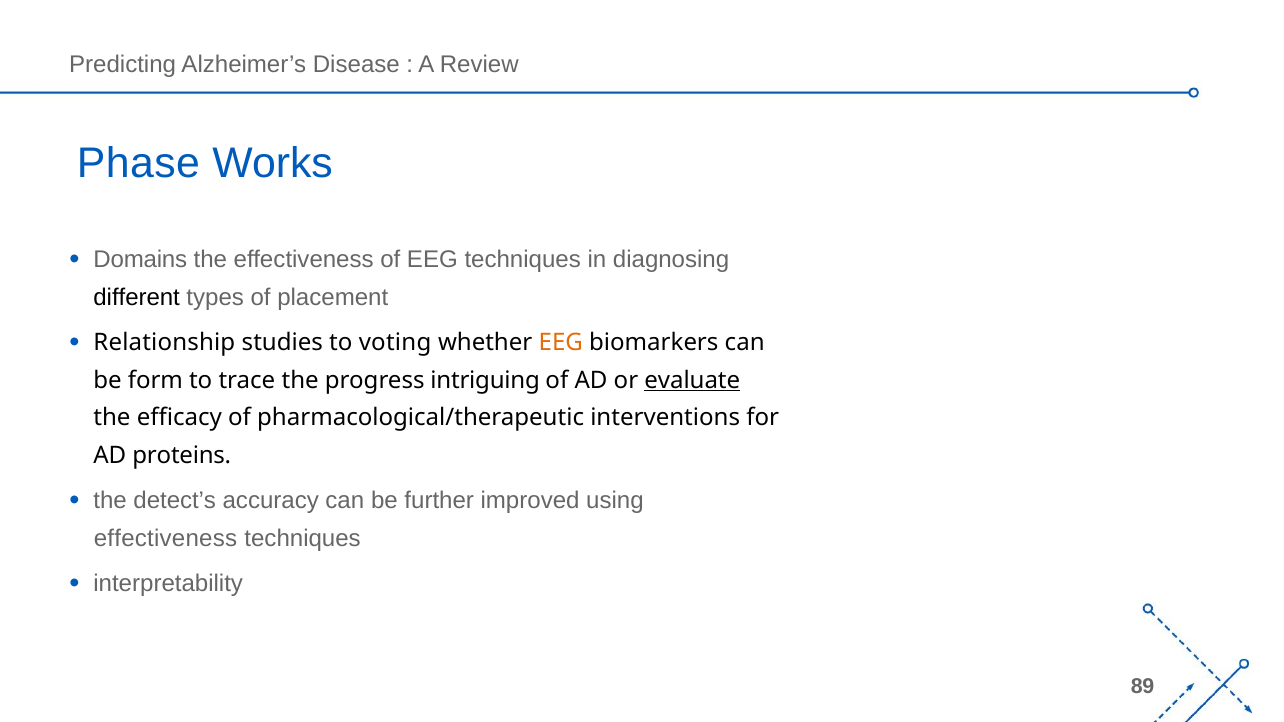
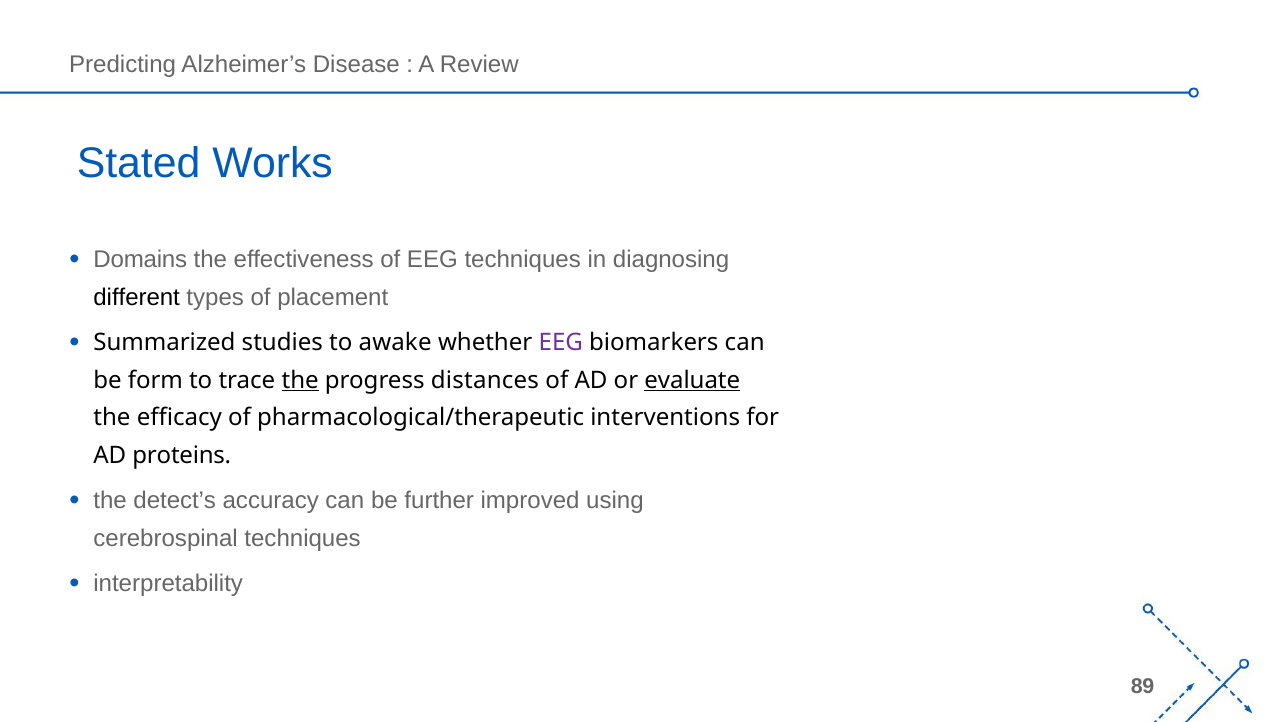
Phase: Phase -> Stated
Relationship: Relationship -> Summarized
voting: voting -> awake
EEG at (561, 343) colour: orange -> purple
the at (300, 380) underline: none -> present
intriguing: intriguing -> distances
effectiveness at (165, 539): effectiveness -> cerebrospinal
